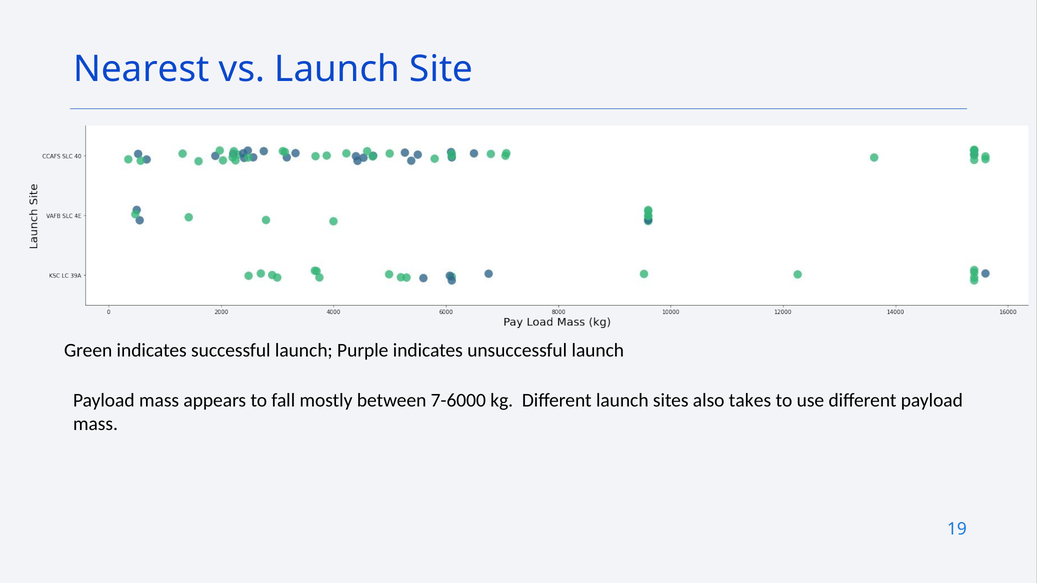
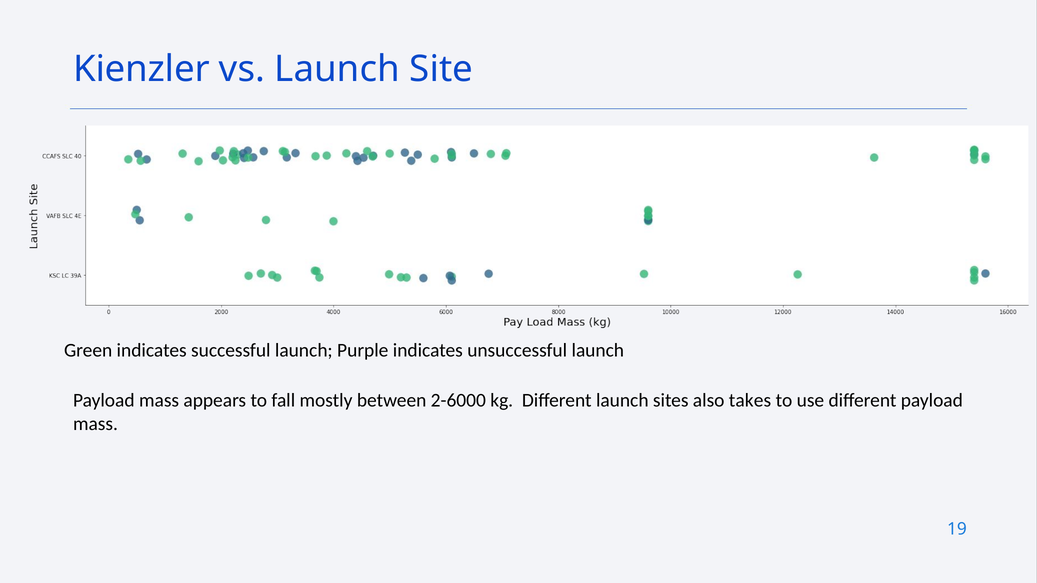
Nearest: Nearest -> Kienzler
7-6000: 7-6000 -> 2-6000
